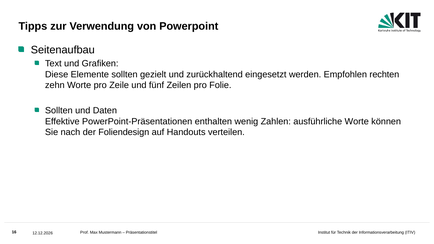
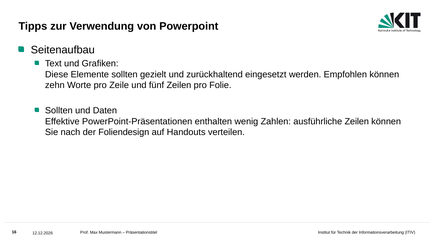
Empfohlen rechten: rechten -> können
ausführliche Worte: Worte -> Zeilen
